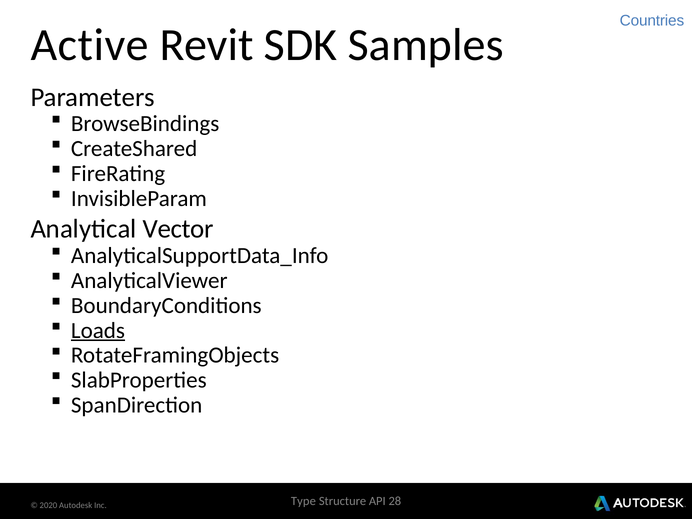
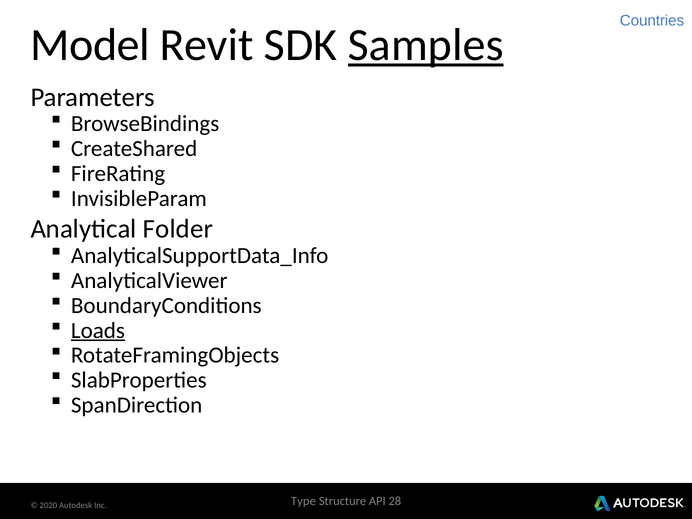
Active: Active -> Model
Samples underline: none -> present
Vector: Vector -> Folder
